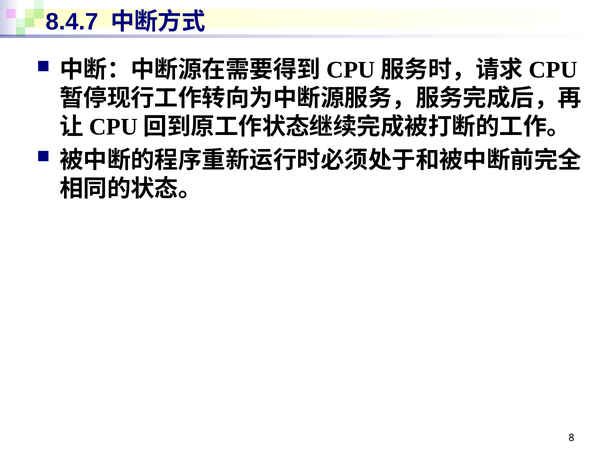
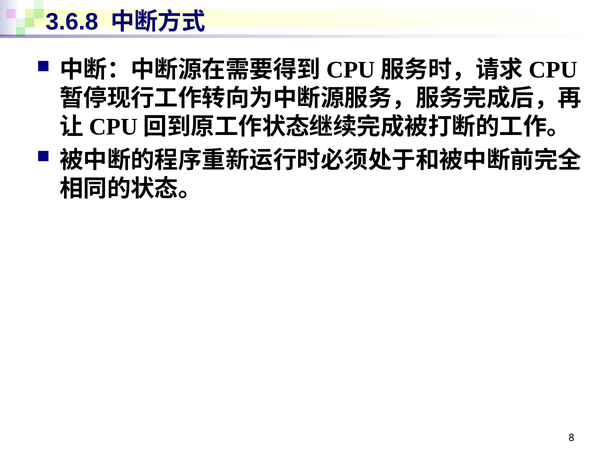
8.4.7: 8.4.7 -> 3.6.8
